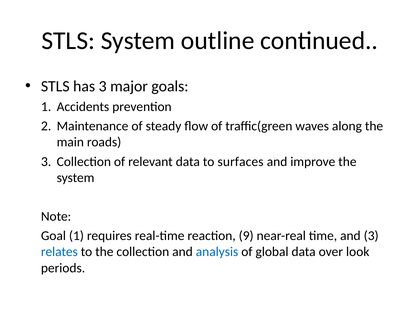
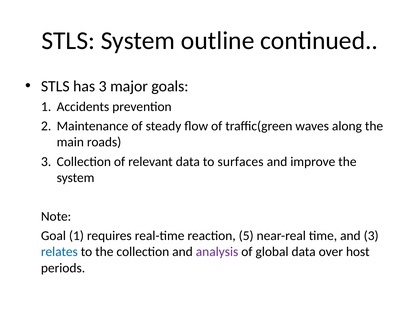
9: 9 -> 5
analysis colour: blue -> purple
look: look -> host
